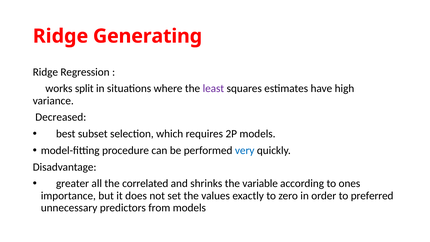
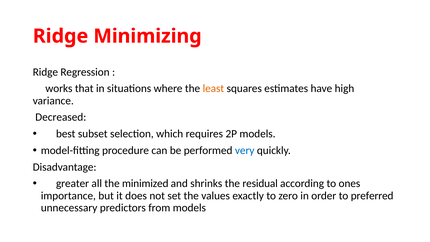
Generating: Generating -> Minimizing
split: split -> that
least colour: purple -> orange
correlated: correlated -> minimized
variable: variable -> residual
